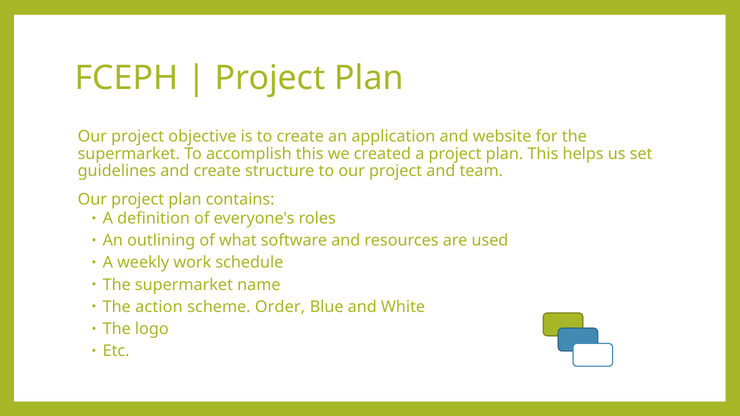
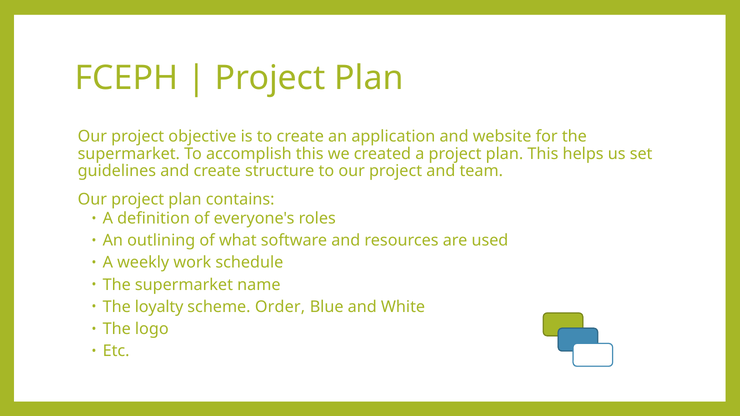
action: action -> loyalty
